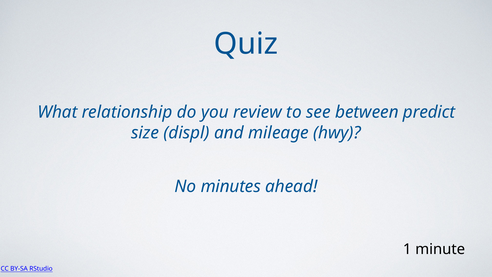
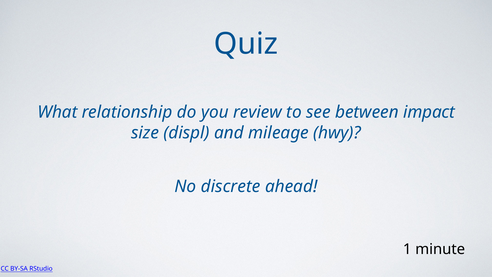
predict: predict -> impact
minutes: minutes -> discrete
